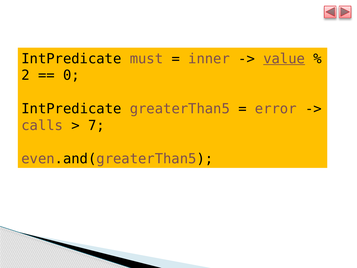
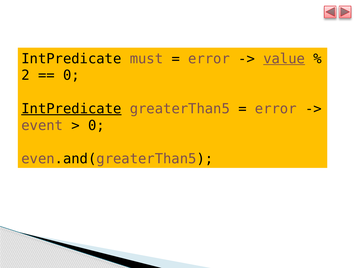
inner at (209, 59): inner -> error
IntPredicate at (71, 109) underline: none -> present
calls: calls -> event
7 at (96, 125): 7 -> 0
